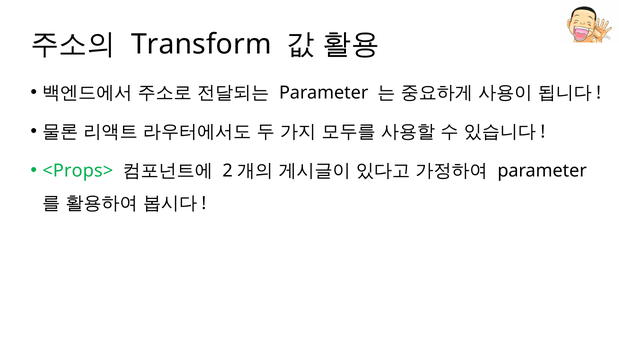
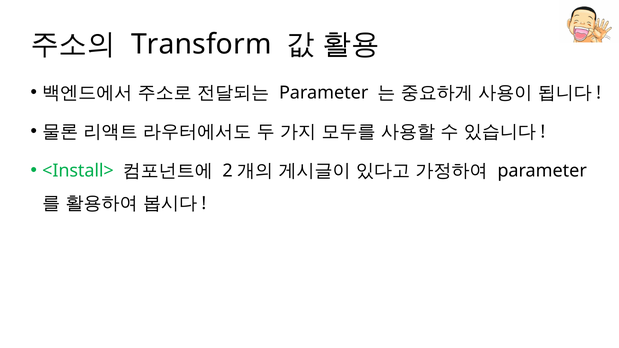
<Props>: <Props> -> <Install>
